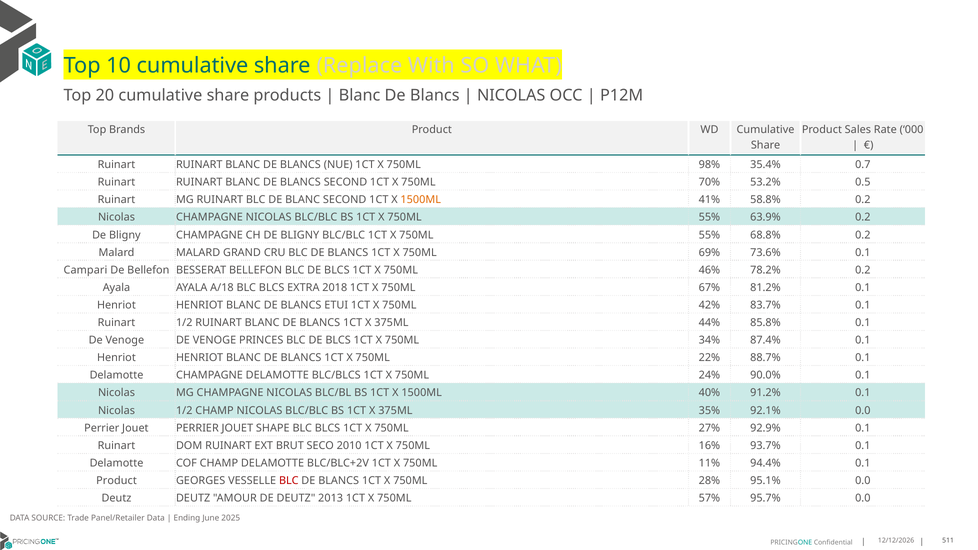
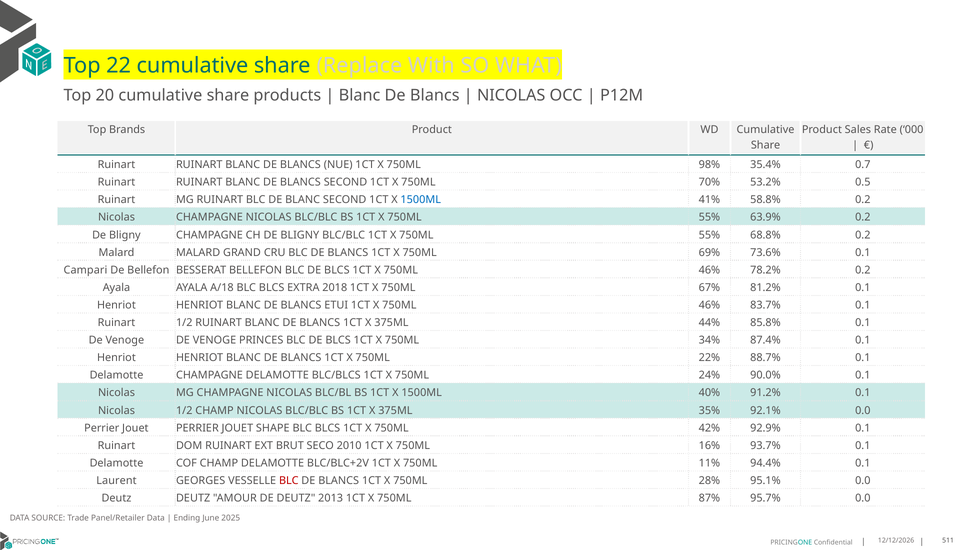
10: 10 -> 22
1500ML at (421, 200) colour: orange -> blue
42% at (709, 305): 42% -> 46%
27%: 27% -> 42%
Product at (116, 481): Product -> Laurent
57%: 57% -> 87%
